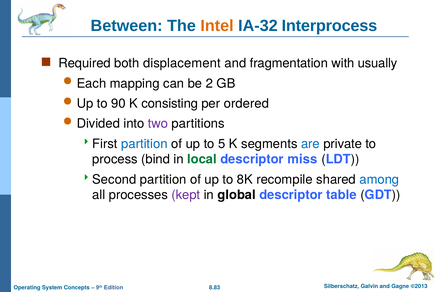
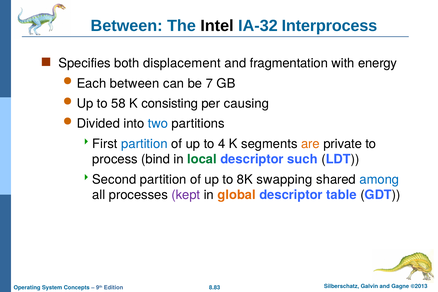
Intel colour: orange -> black
Required: Required -> Specifies
usually: usually -> energy
Each mapping: mapping -> between
2: 2 -> 7
90: 90 -> 58
ordered: ordered -> causing
two colour: purple -> blue
5: 5 -> 4
are colour: blue -> orange
miss: miss -> such
recompile: recompile -> swapping
global colour: black -> orange
